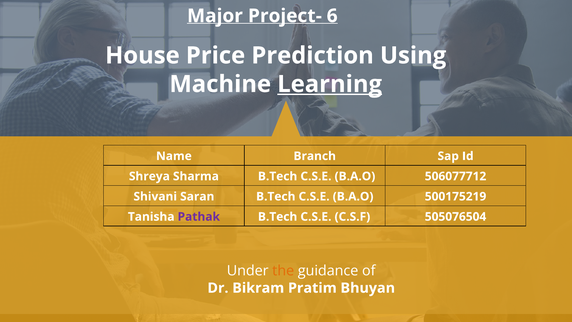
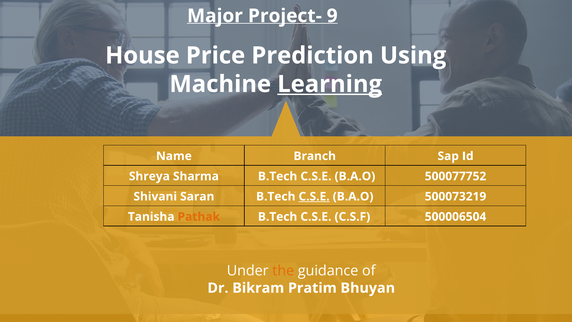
6: 6 -> 9
506077712: 506077712 -> 500077752
C.S.E at (314, 196) underline: none -> present
500175219: 500175219 -> 500073219
Pathak colour: purple -> orange
505076504: 505076504 -> 500006504
